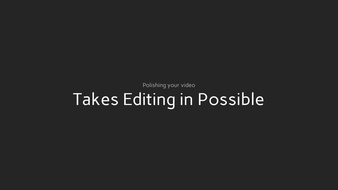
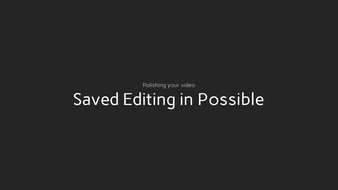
Takes: Takes -> Saved
